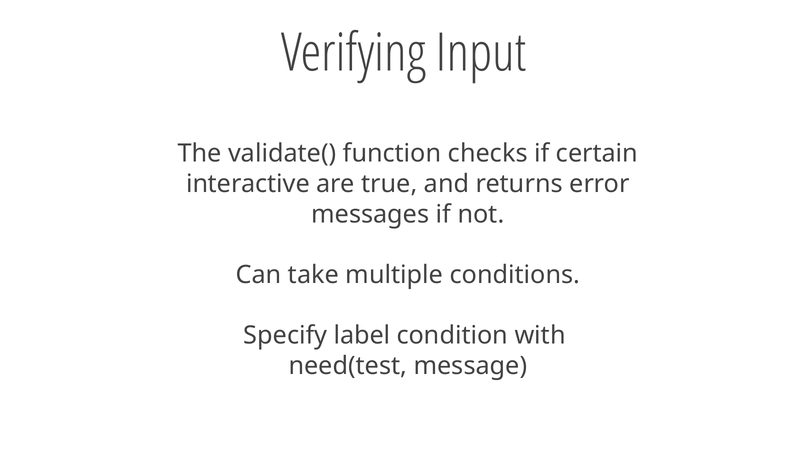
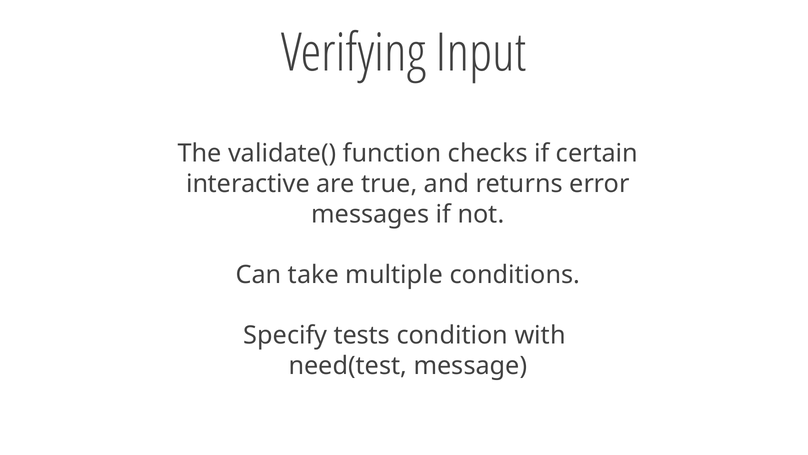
label: label -> tests
